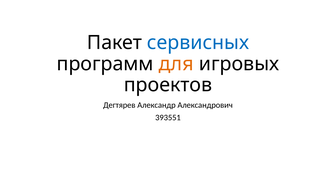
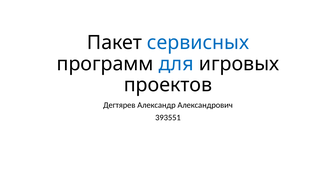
для colour: orange -> blue
